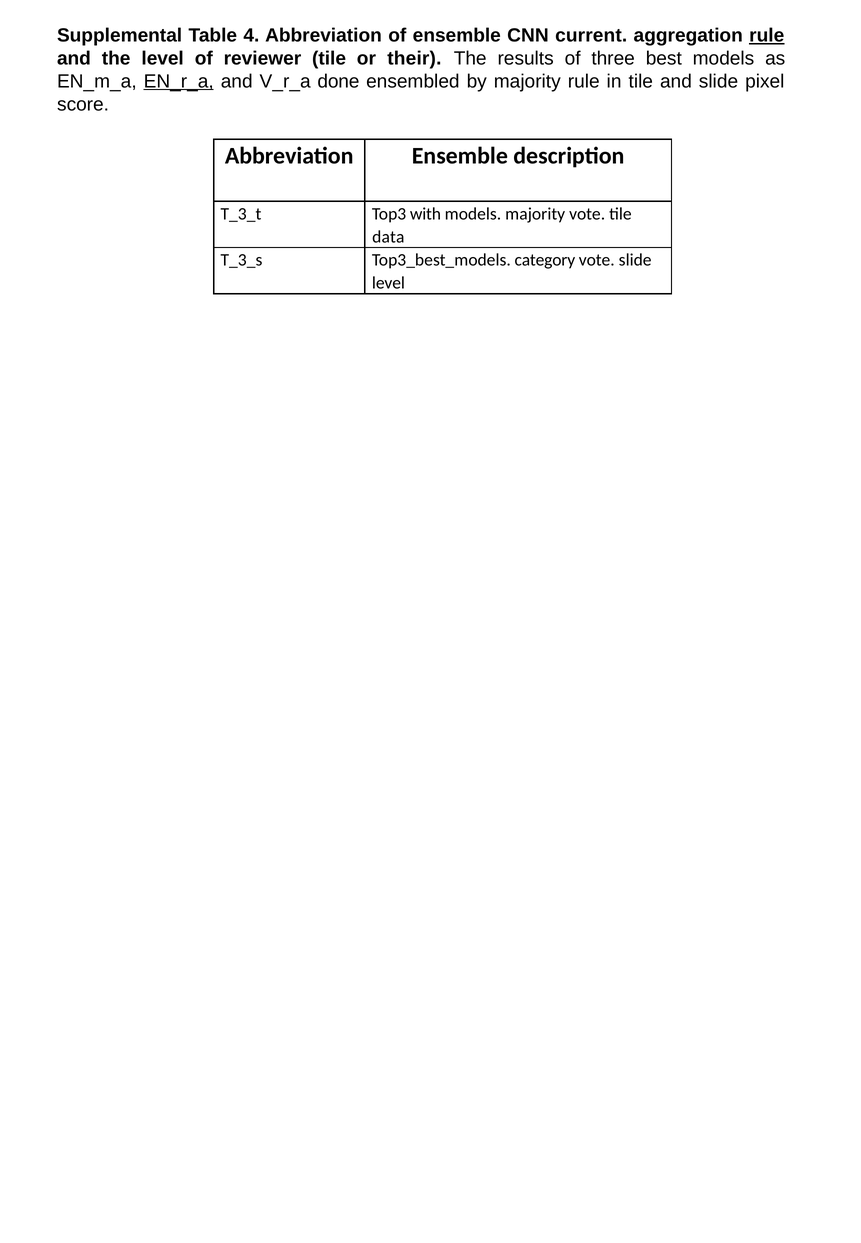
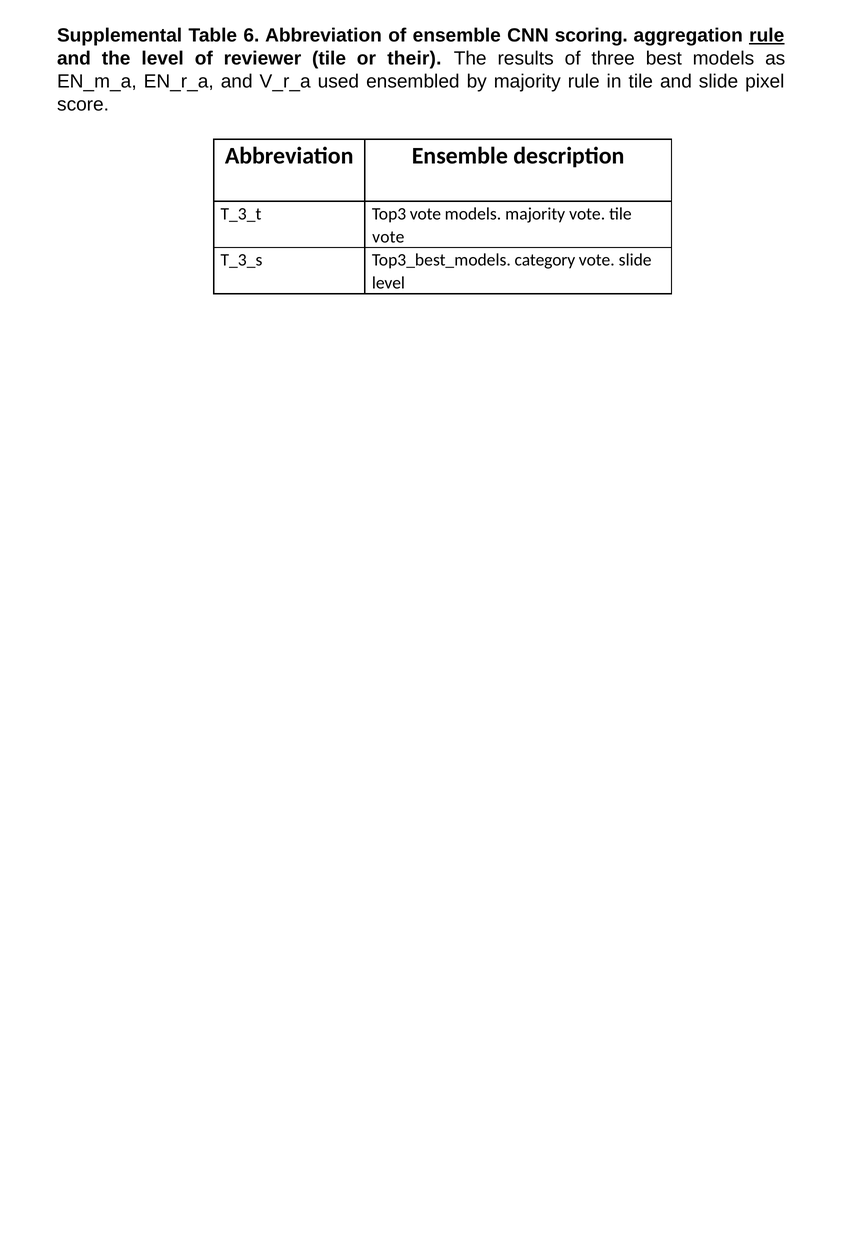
4: 4 -> 6
current: current -> scoring
EN_r_a underline: present -> none
done: done -> used
Top3 with: with -> vote
data at (388, 237): data -> vote
